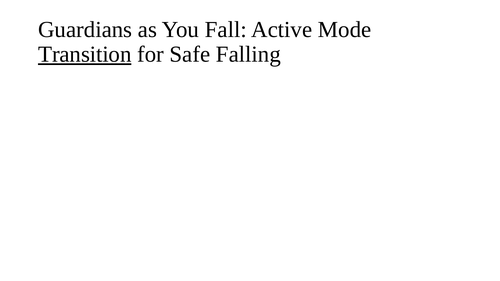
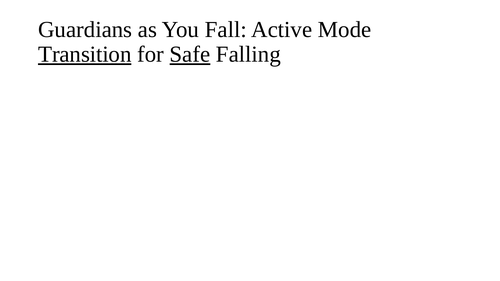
Safe underline: none -> present
